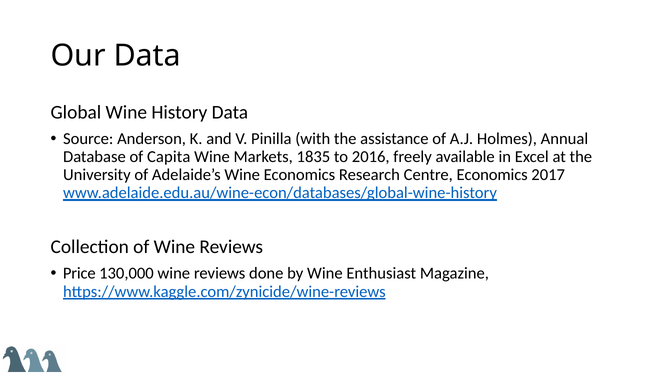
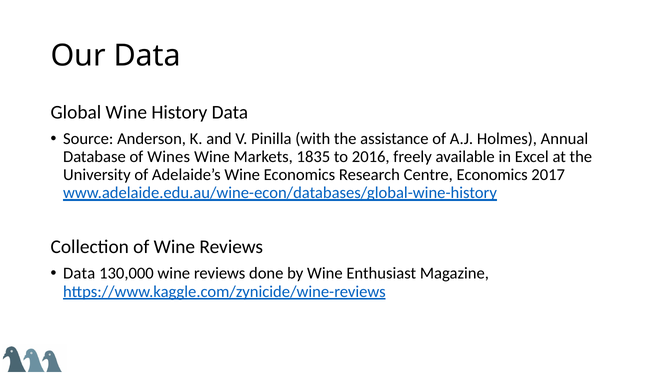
Capita: Capita -> Wines
Price at (79, 273): Price -> Data
